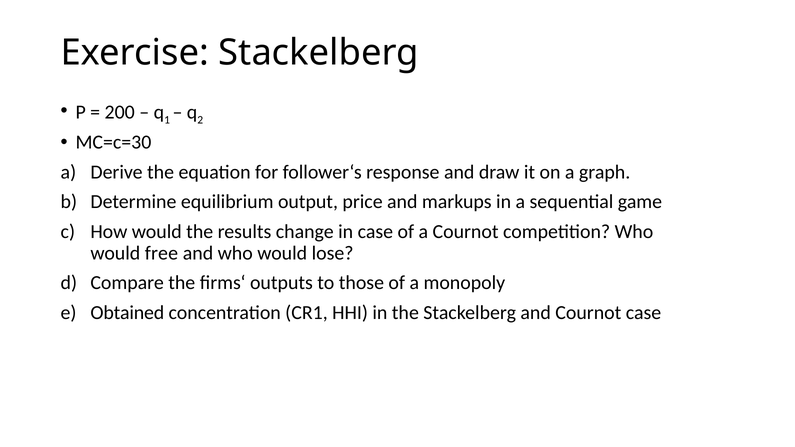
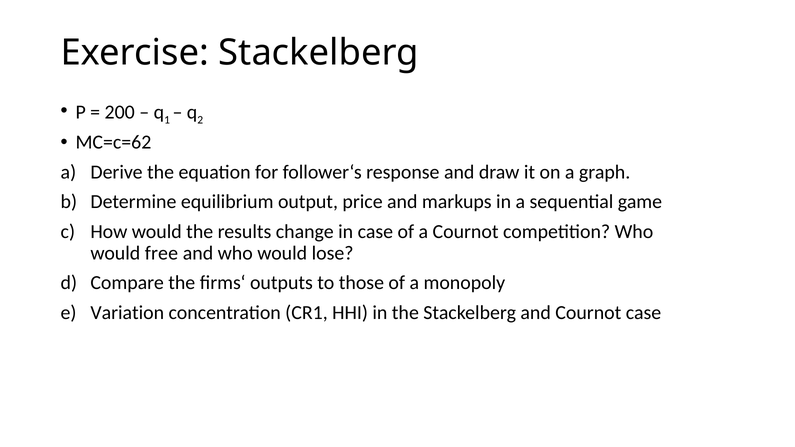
MC=c=30: MC=c=30 -> MC=c=62
Obtained: Obtained -> Variation
